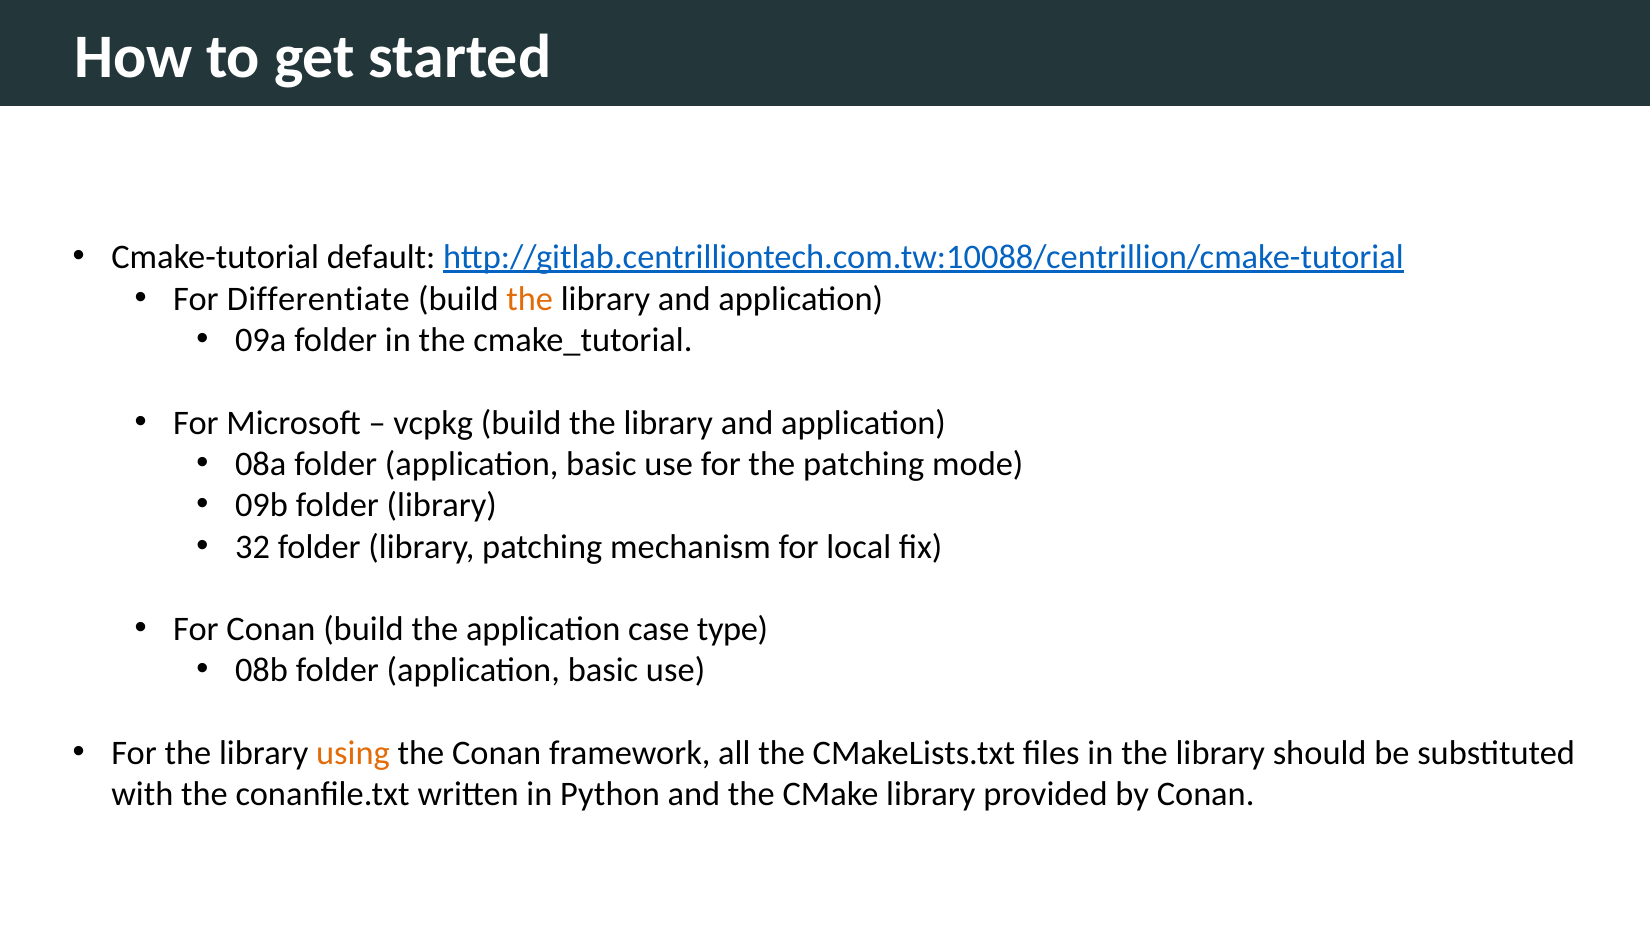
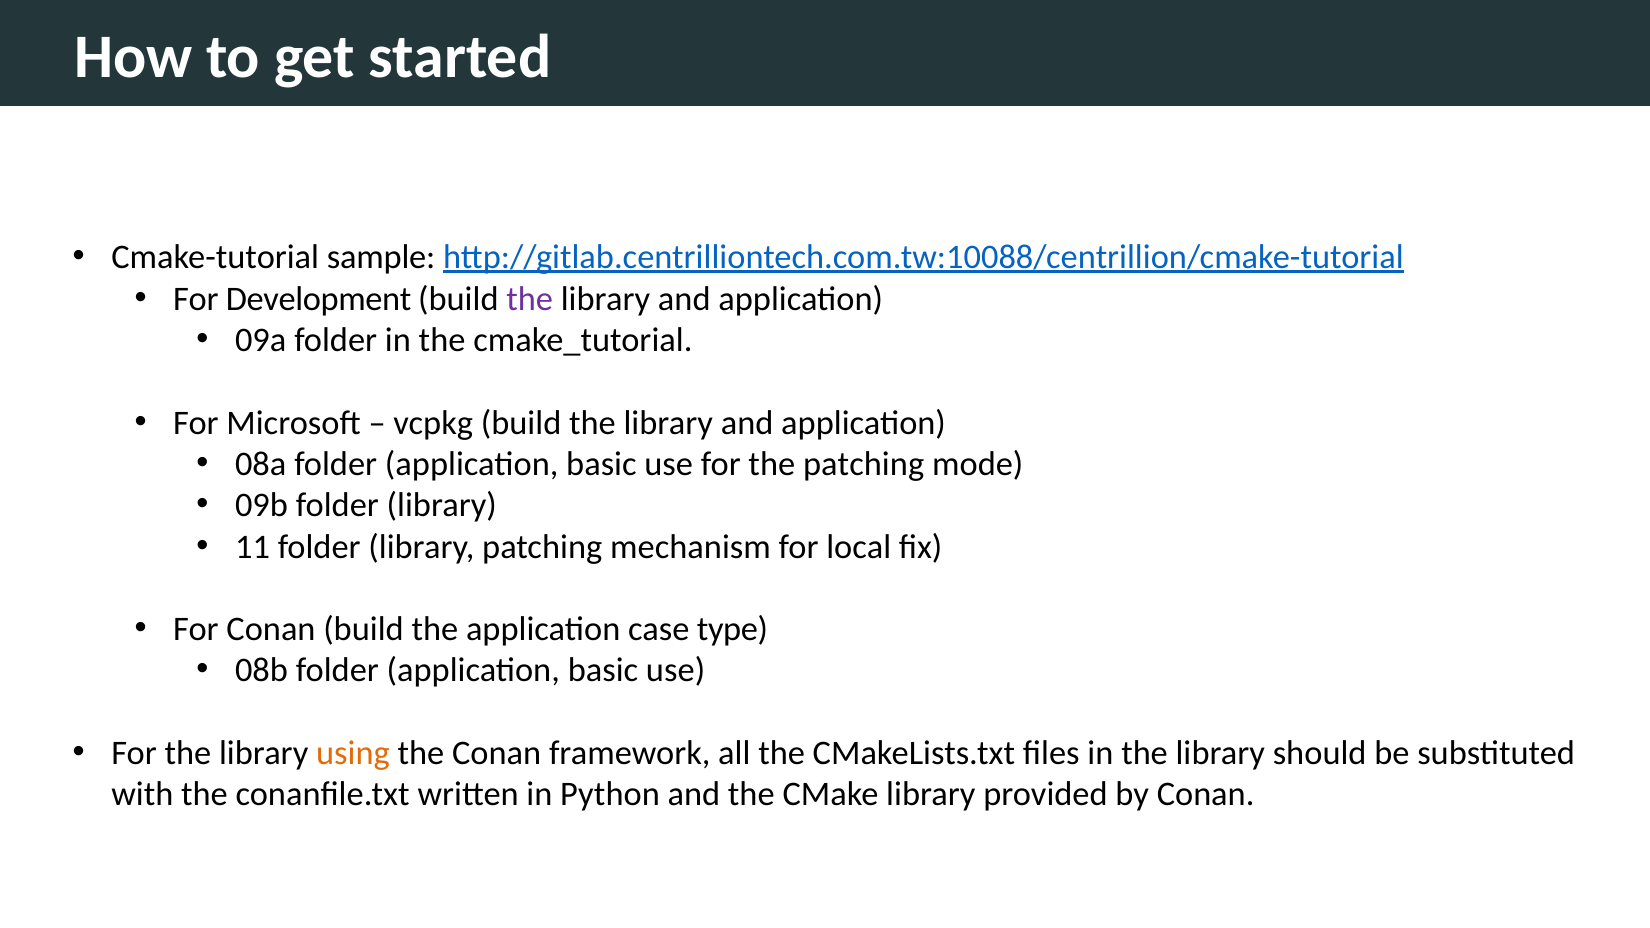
default: default -> sample
Differentiate: Differentiate -> Development
the at (530, 299) colour: orange -> purple
32: 32 -> 11
